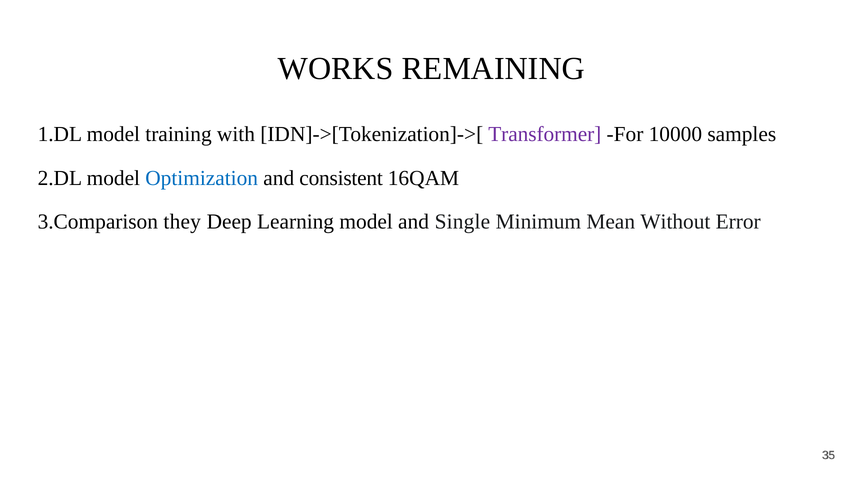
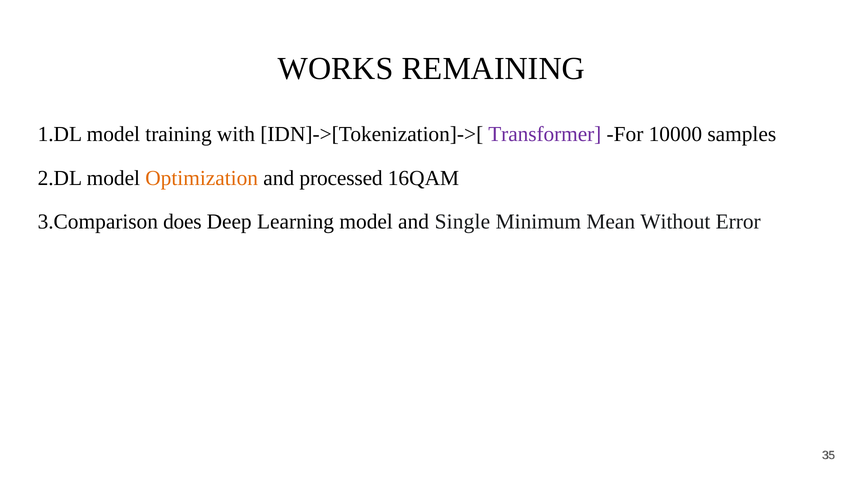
Optimization colour: blue -> orange
consistent: consistent -> processed
they: they -> does
